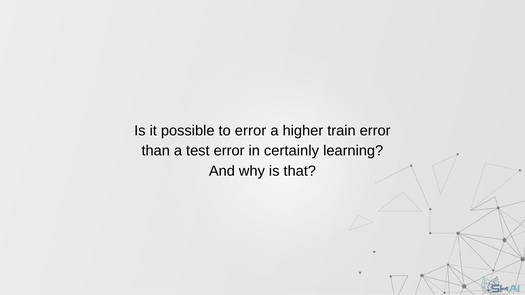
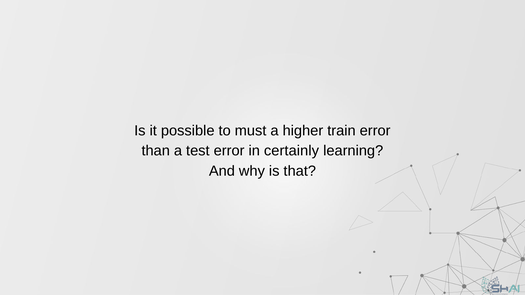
to error: error -> must
